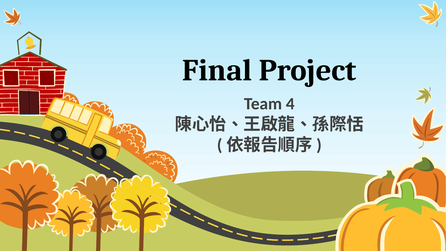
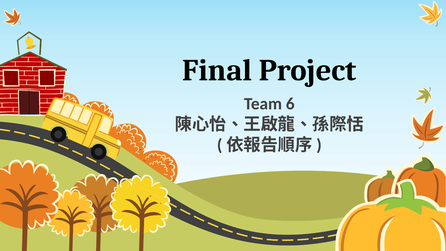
4: 4 -> 6
